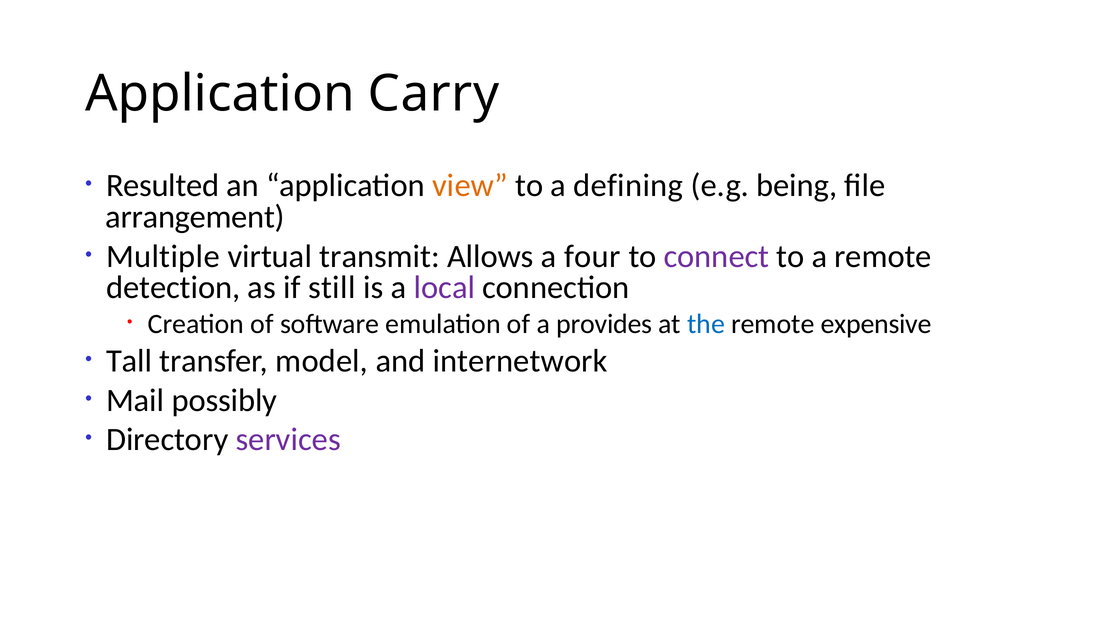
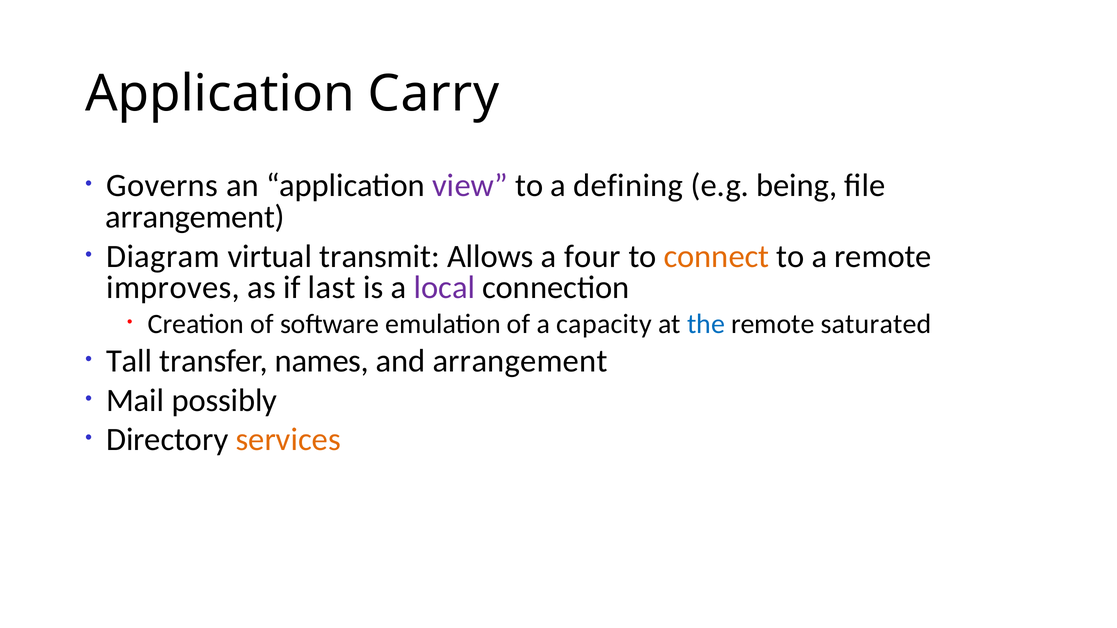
Resulted: Resulted -> Governs
view colour: orange -> purple
Multiple: Multiple -> Diagram
connect colour: purple -> orange
detection: detection -> improves
still: still -> last
provides: provides -> capacity
expensive: expensive -> saturated
model: model -> names
and internetwork: internetwork -> arrangement
services colour: purple -> orange
